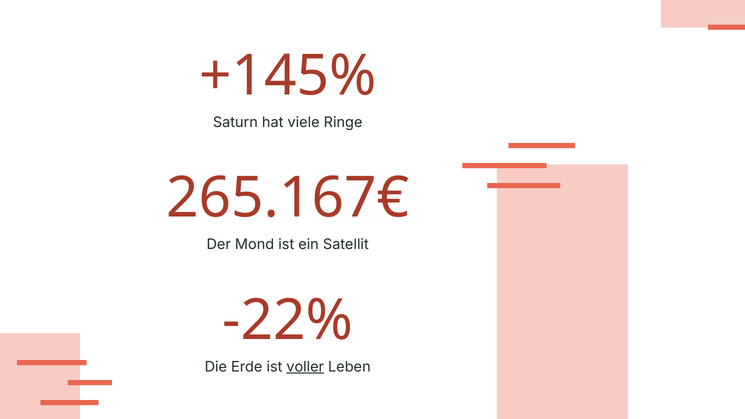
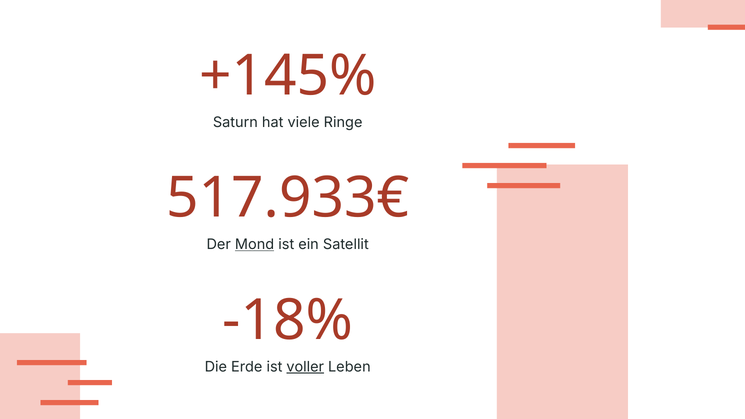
265.167€: 265.167€ -> 517.933€
Mond underline: none -> present
-22%: -22% -> -18%
